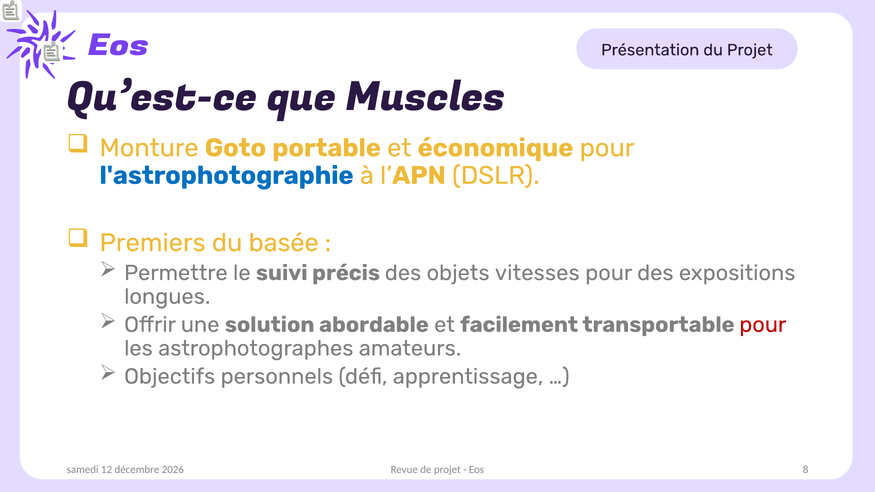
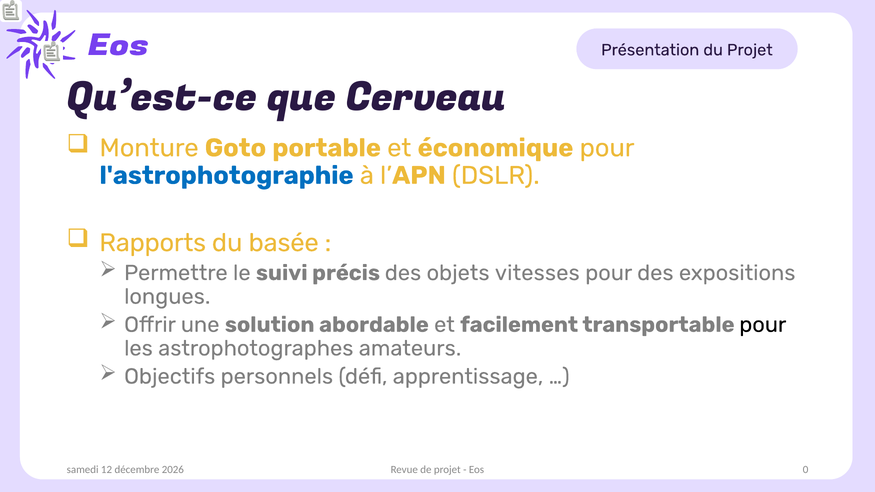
Muscles: Muscles -> Cerveau
Premiers: Premiers -> Rapports
pour at (763, 325) colour: red -> black
8: 8 -> 0
